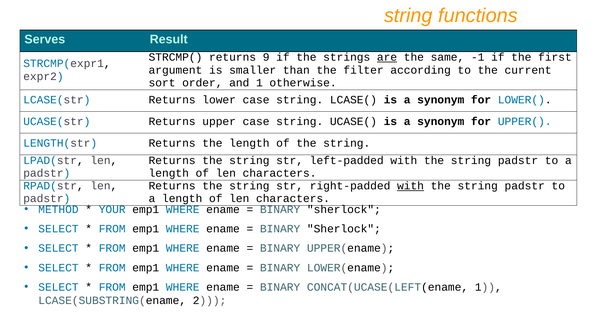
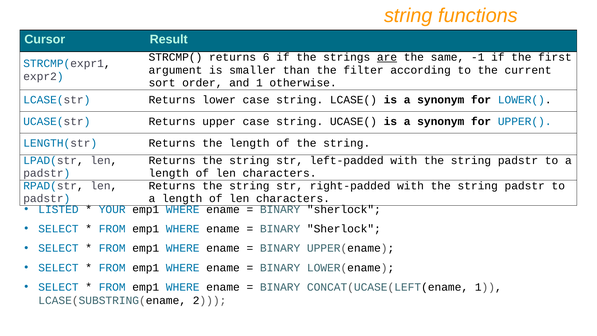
Serves: Serves -> Cursor
9: 9 -> 6
with at (411, 186) underline: present -> none
METHOD: METHOD -> LISTED
